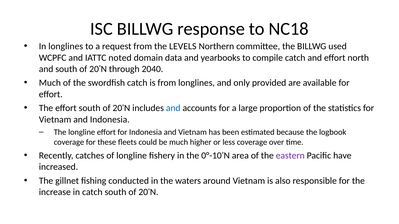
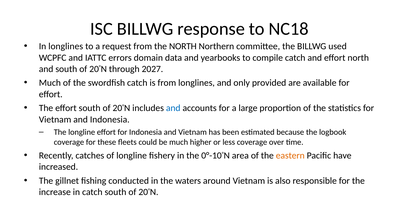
the LEVELS: LEVELS -> NORTH
noted: noted -> errors
2040: 2040 -> 2027
eastern colour: purple -> orange
